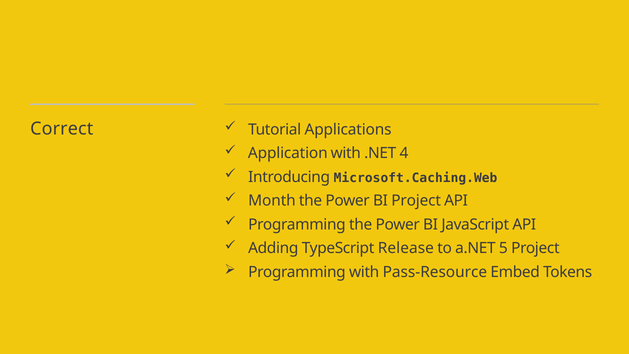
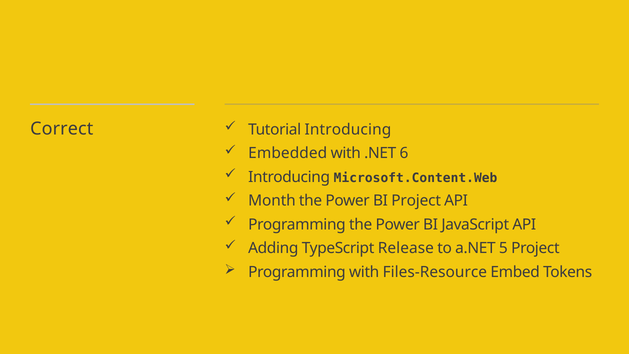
Tutorial Applications: Applications -> Introducing
Application: Application -> Embedded
4: 4 -> 6
Microsoft.Caching.Web: Microsoft.Caching.Web -> Microsoft.Content.Web
Pass-Resource: Pass-Resource -> Files-Resource
